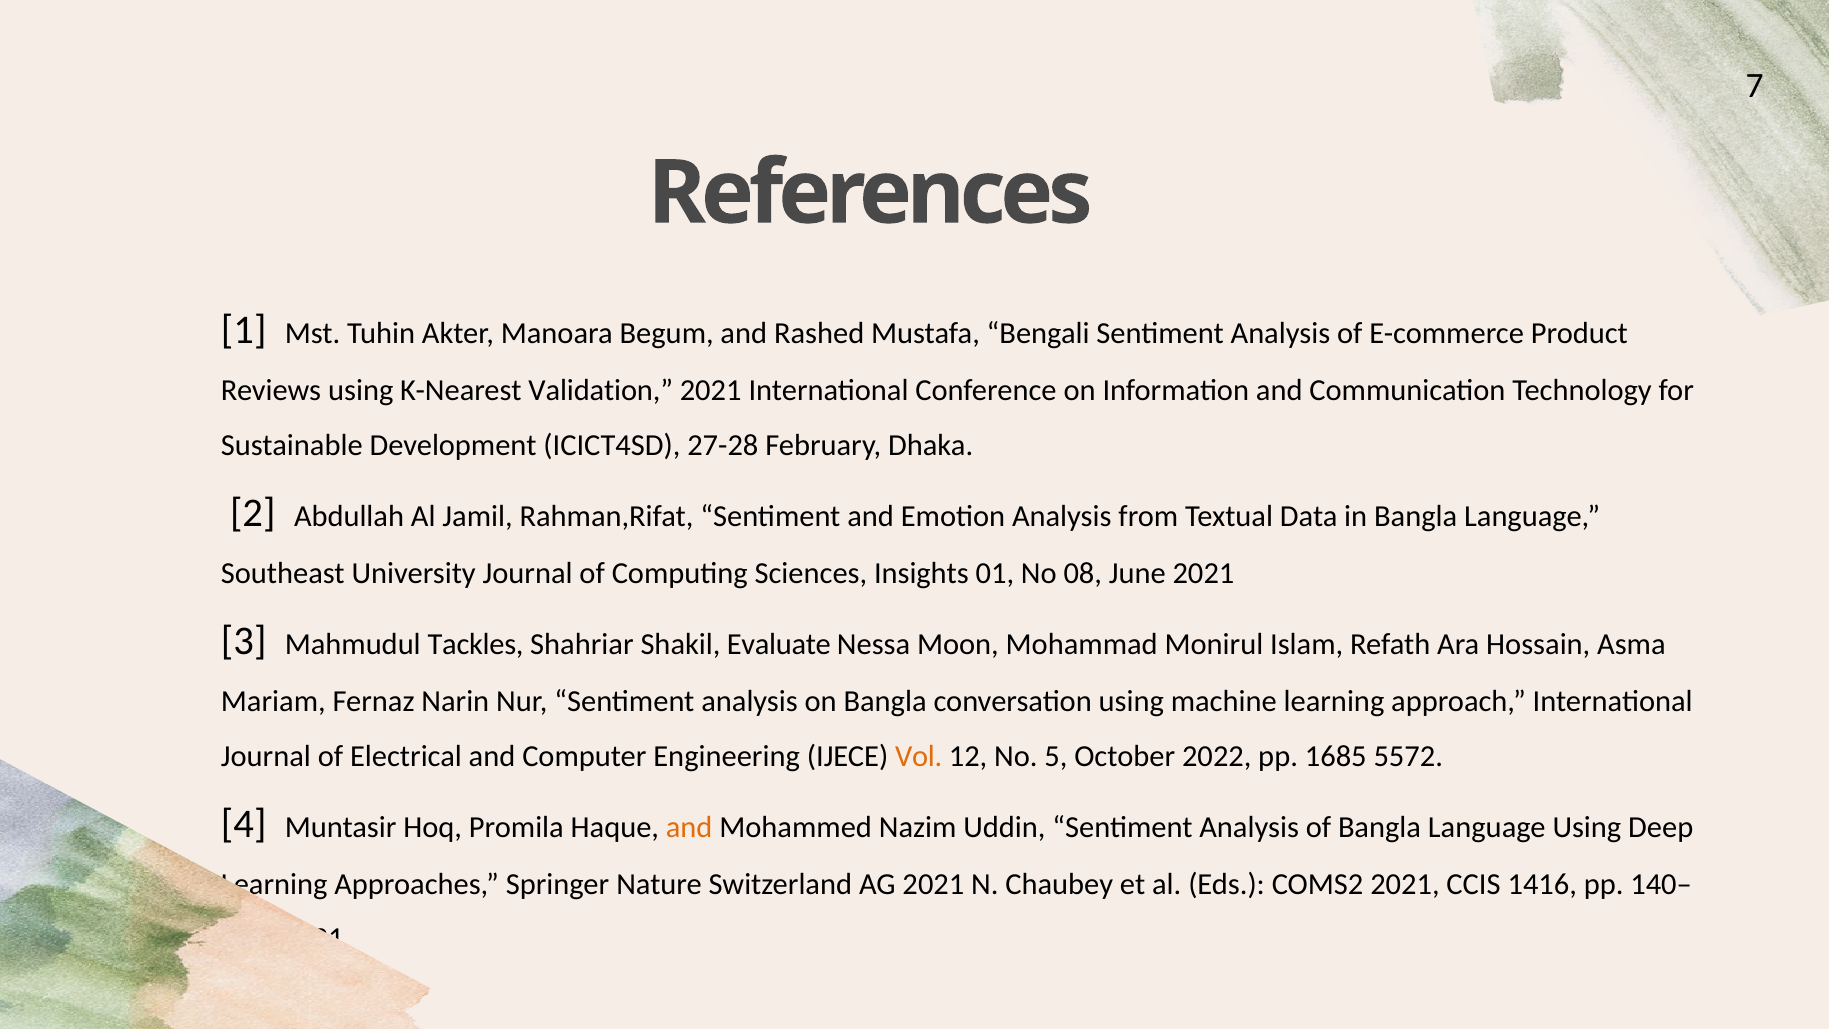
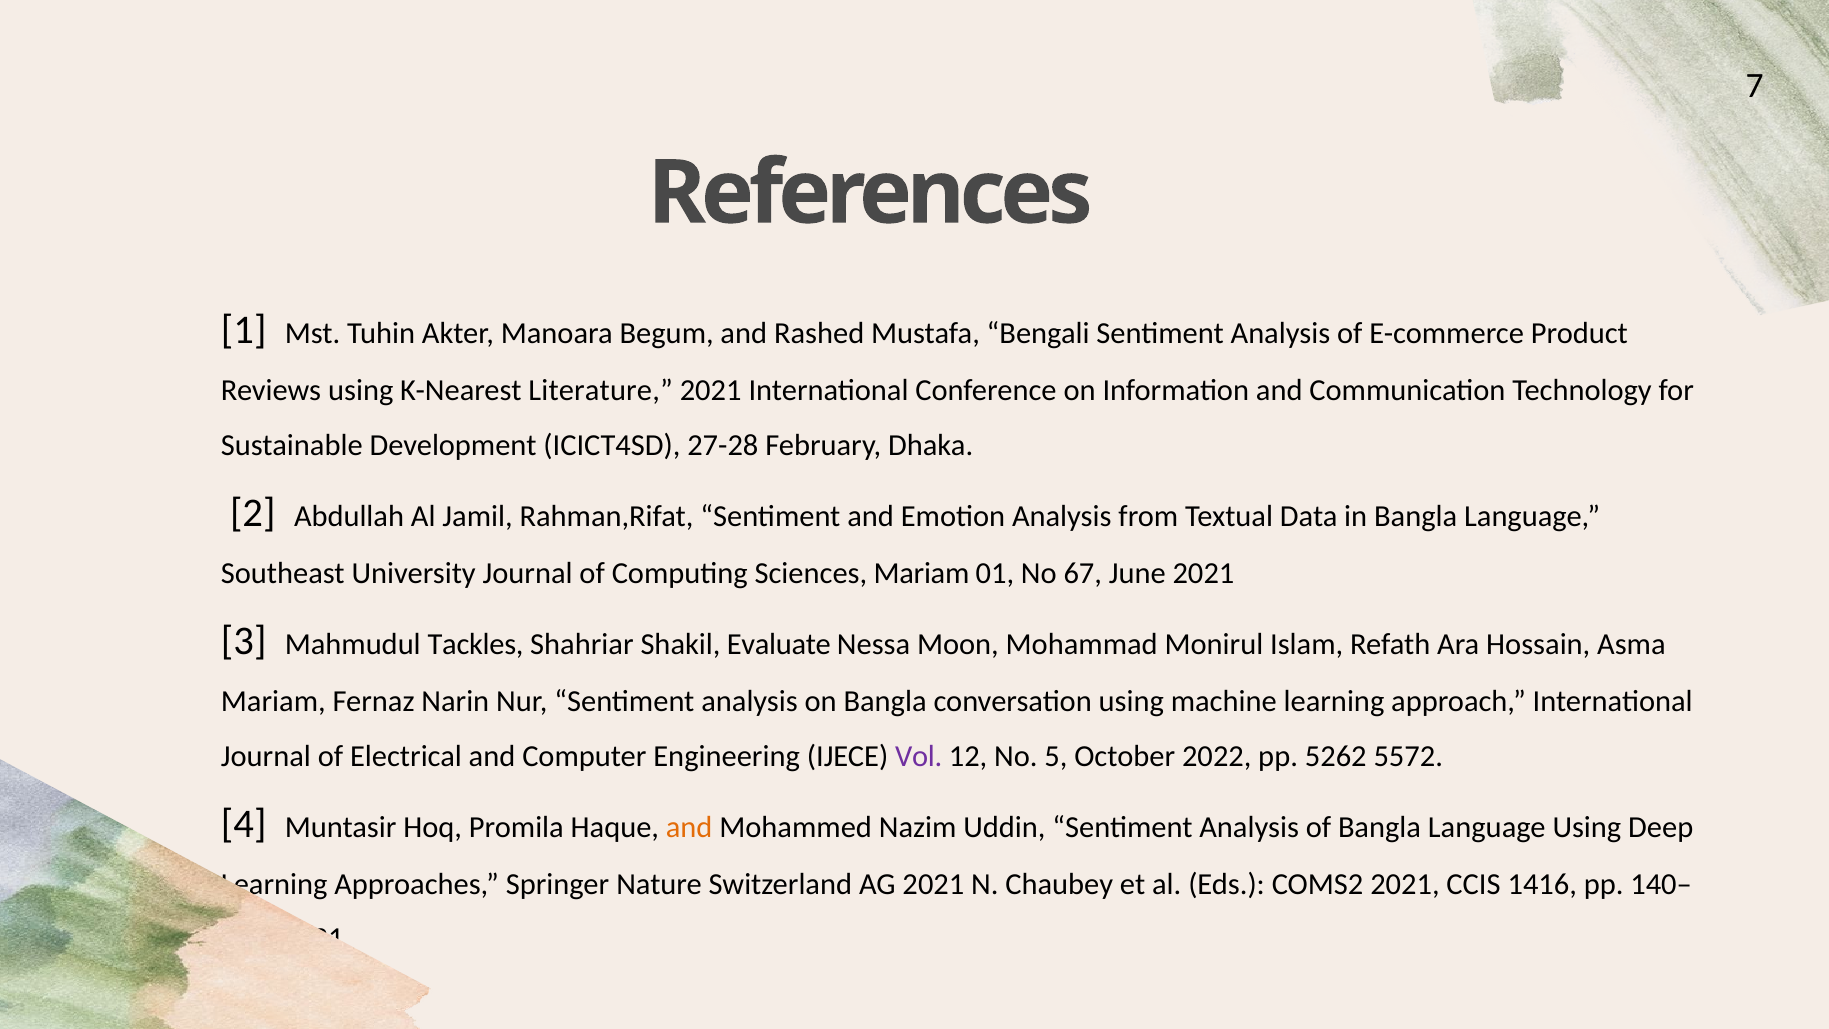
Validation: Validation -> Literature
Sciences Insights: Insights -> Mariam
08: 08 -> 67
Vol colour: orange -> purple
1685: 1685 -> 5262
